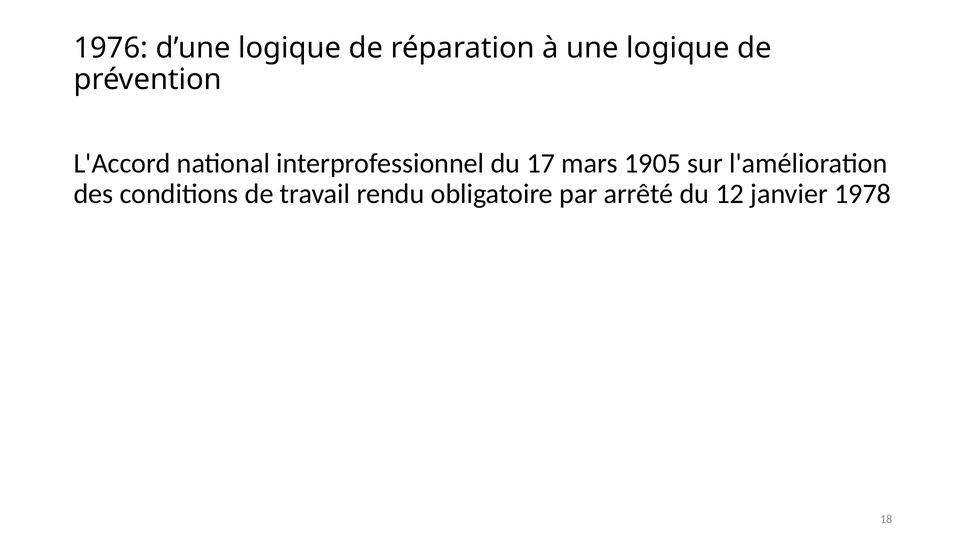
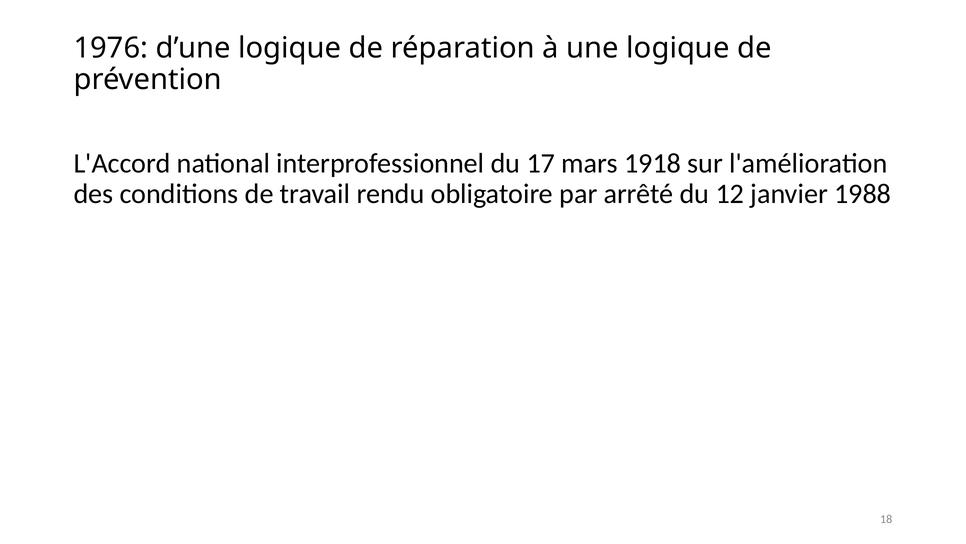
1905: 1905 -> 1918
1978: 1978 -> 1988
